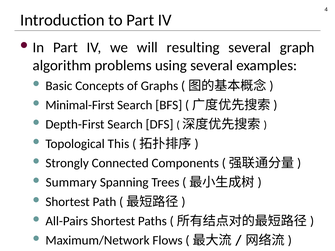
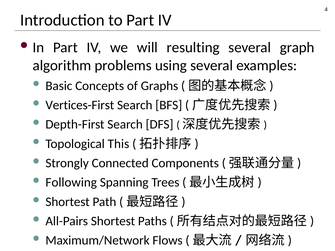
Minimal-First: Minimal-First -> Vertices-First
Summary: Summary -> Following
